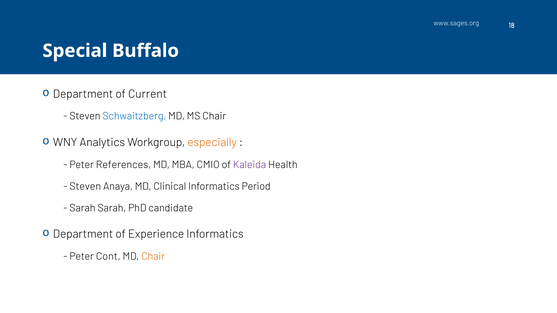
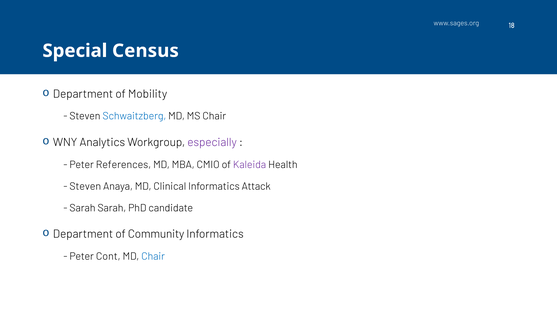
Buffalo: Buffalo -> Census
Current: Current -> Mobility
especially colour: orange -> purple
Period: Period -> Attack
Experience: Experience -> Community
Chair at (153, 257) colour: orange -> blue
